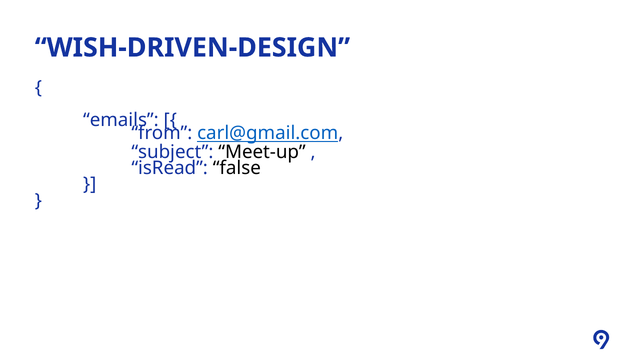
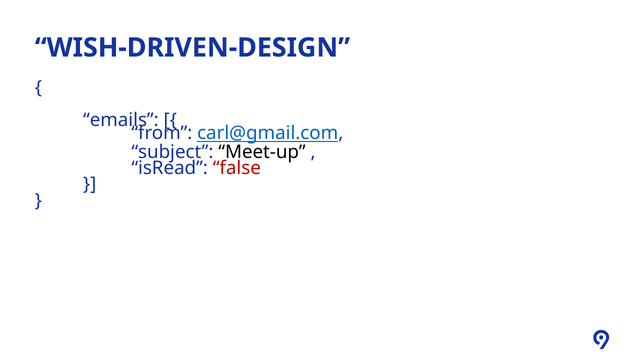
false colour: black -> red
